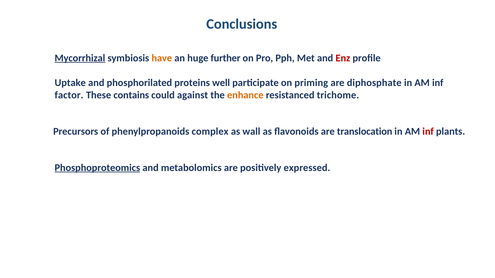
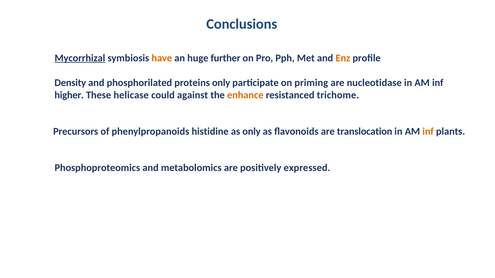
Enz colour: red -> orange
Uptake: Uptake -> Density
proteins well: well -> only
diphosphate: diphosphate -> nucleotidase
factor: factor -> higher
contains: contains -> helicase
complex: complex -> histidine
as wall: wall -> only
inf at (428, 132) colour: red -> orange
Phosphoproteomics underline: present -> none
